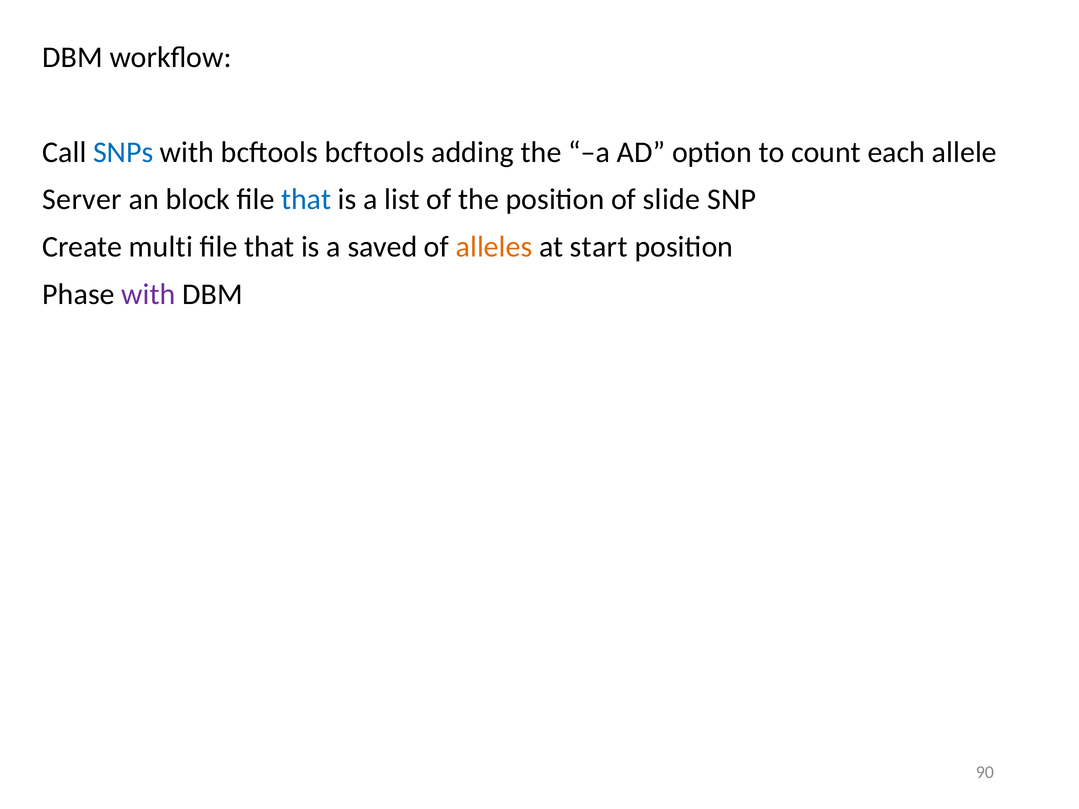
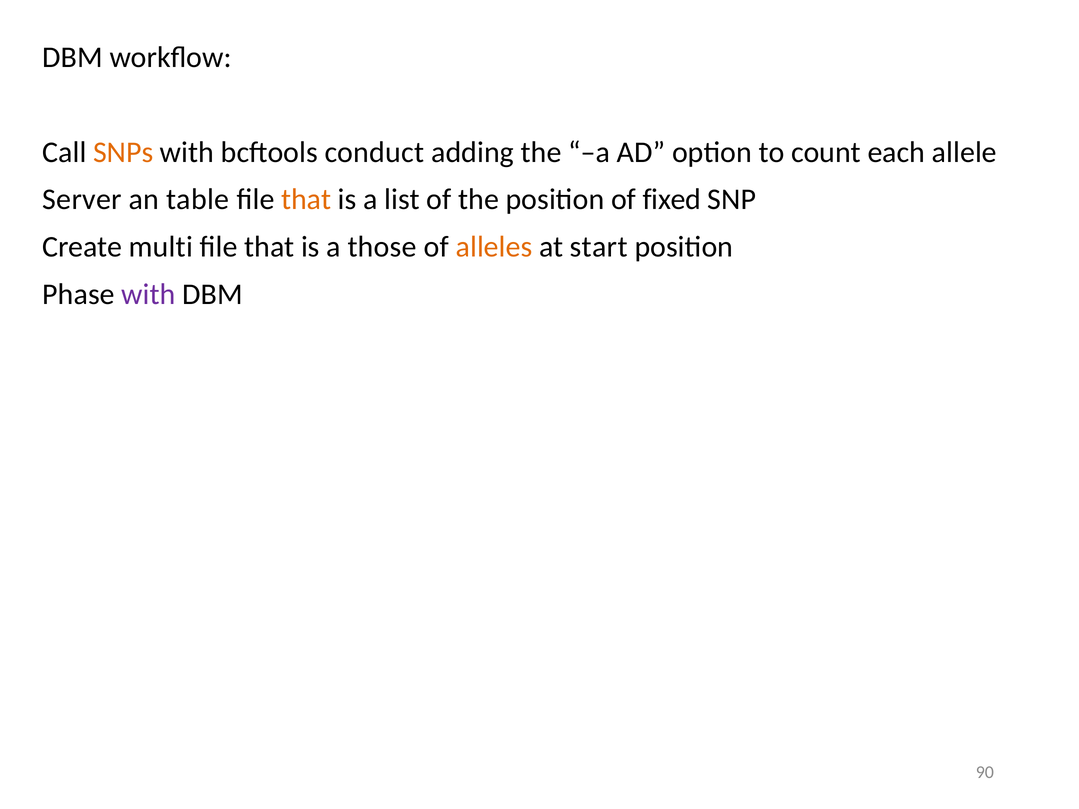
SNPs colour: blue -> orange
bcftools bcftools: bcftools -> conduct
block: block -> table
that at (306, 200) colour: blue -> orange
slide: slide -> fixed
saved: saved -> those
